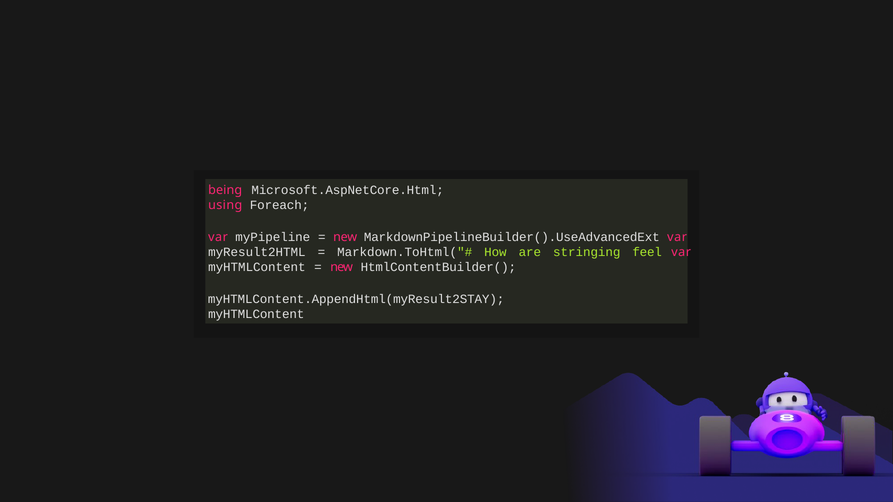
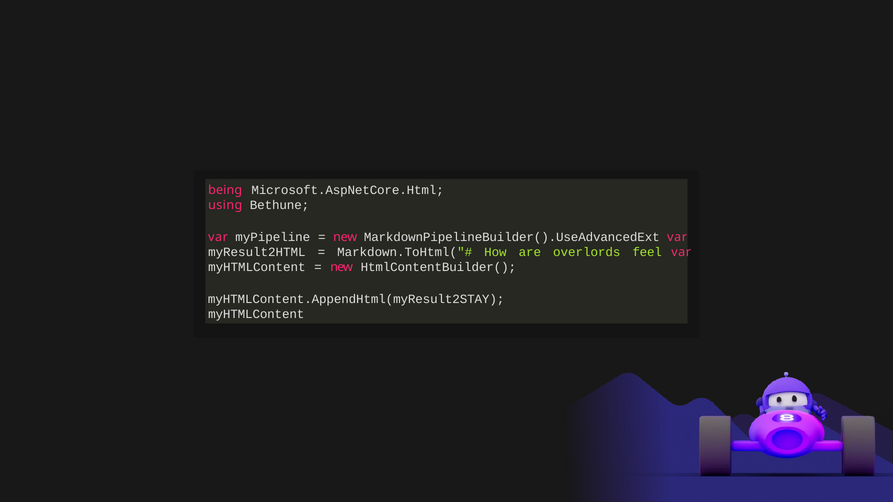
Foreach: Foreach -> Bethune
stringing: stringing -> overlords
